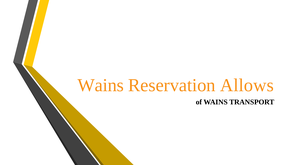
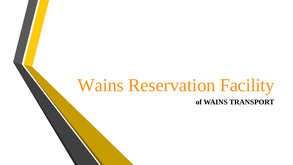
Allows: Allows -> Facility
